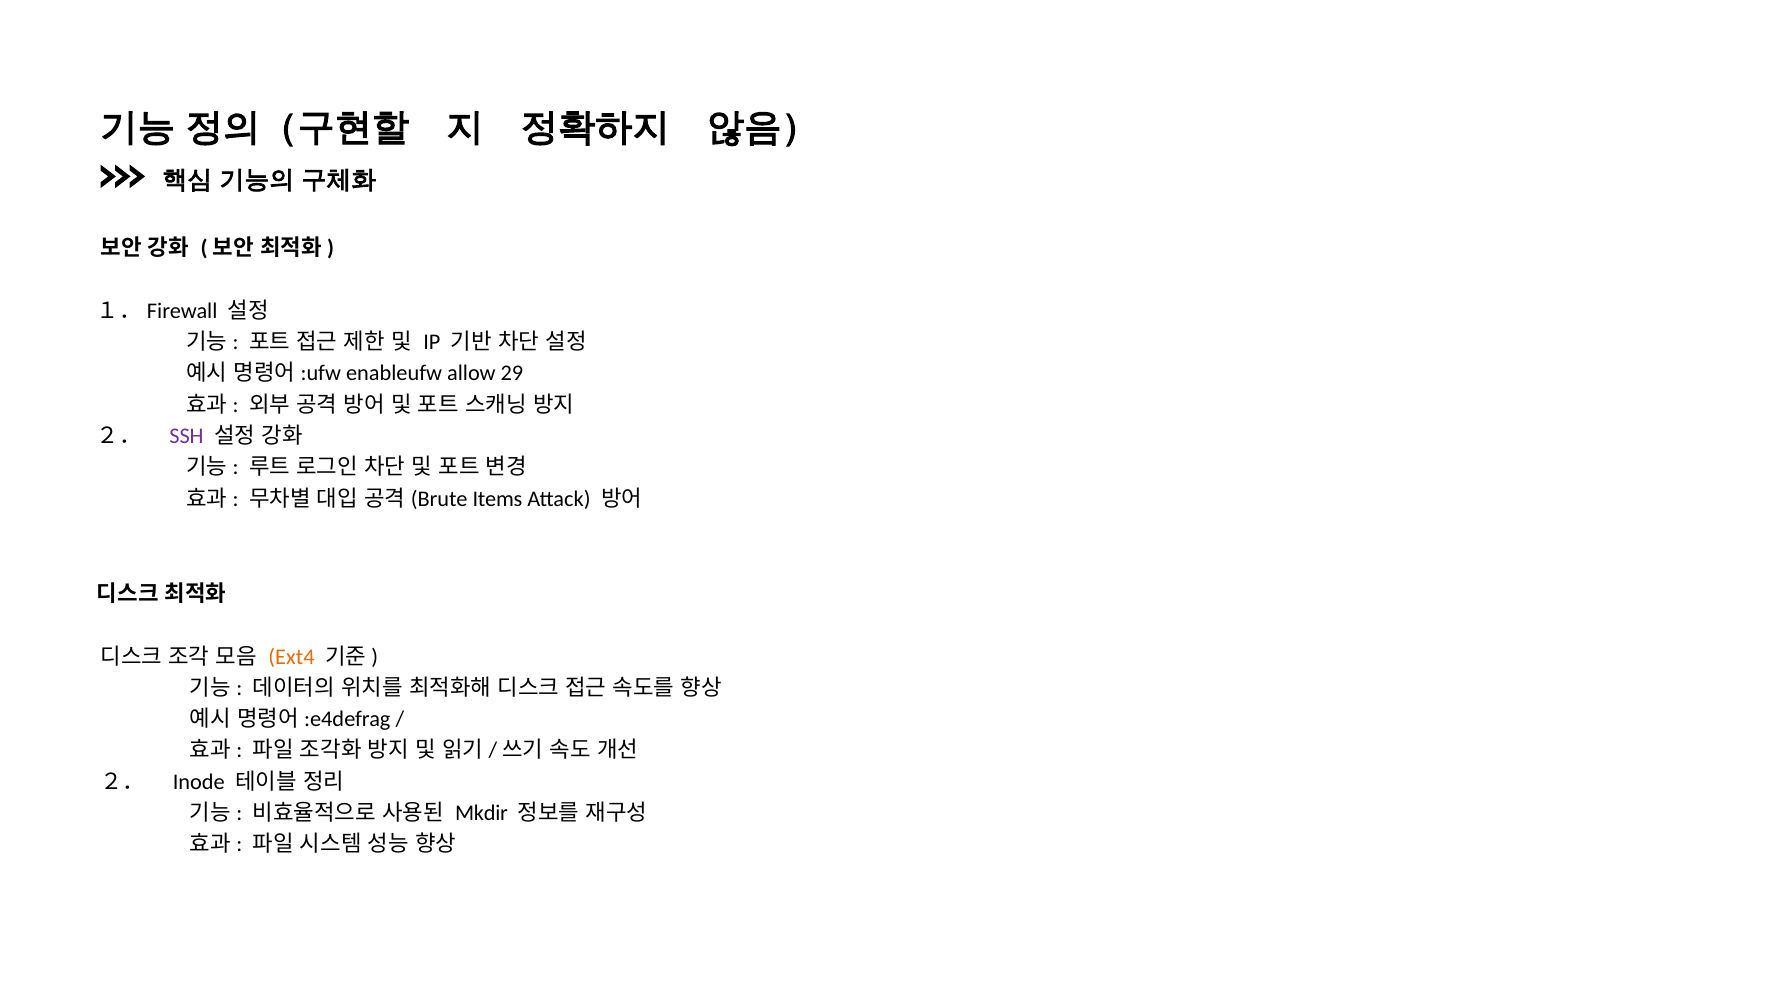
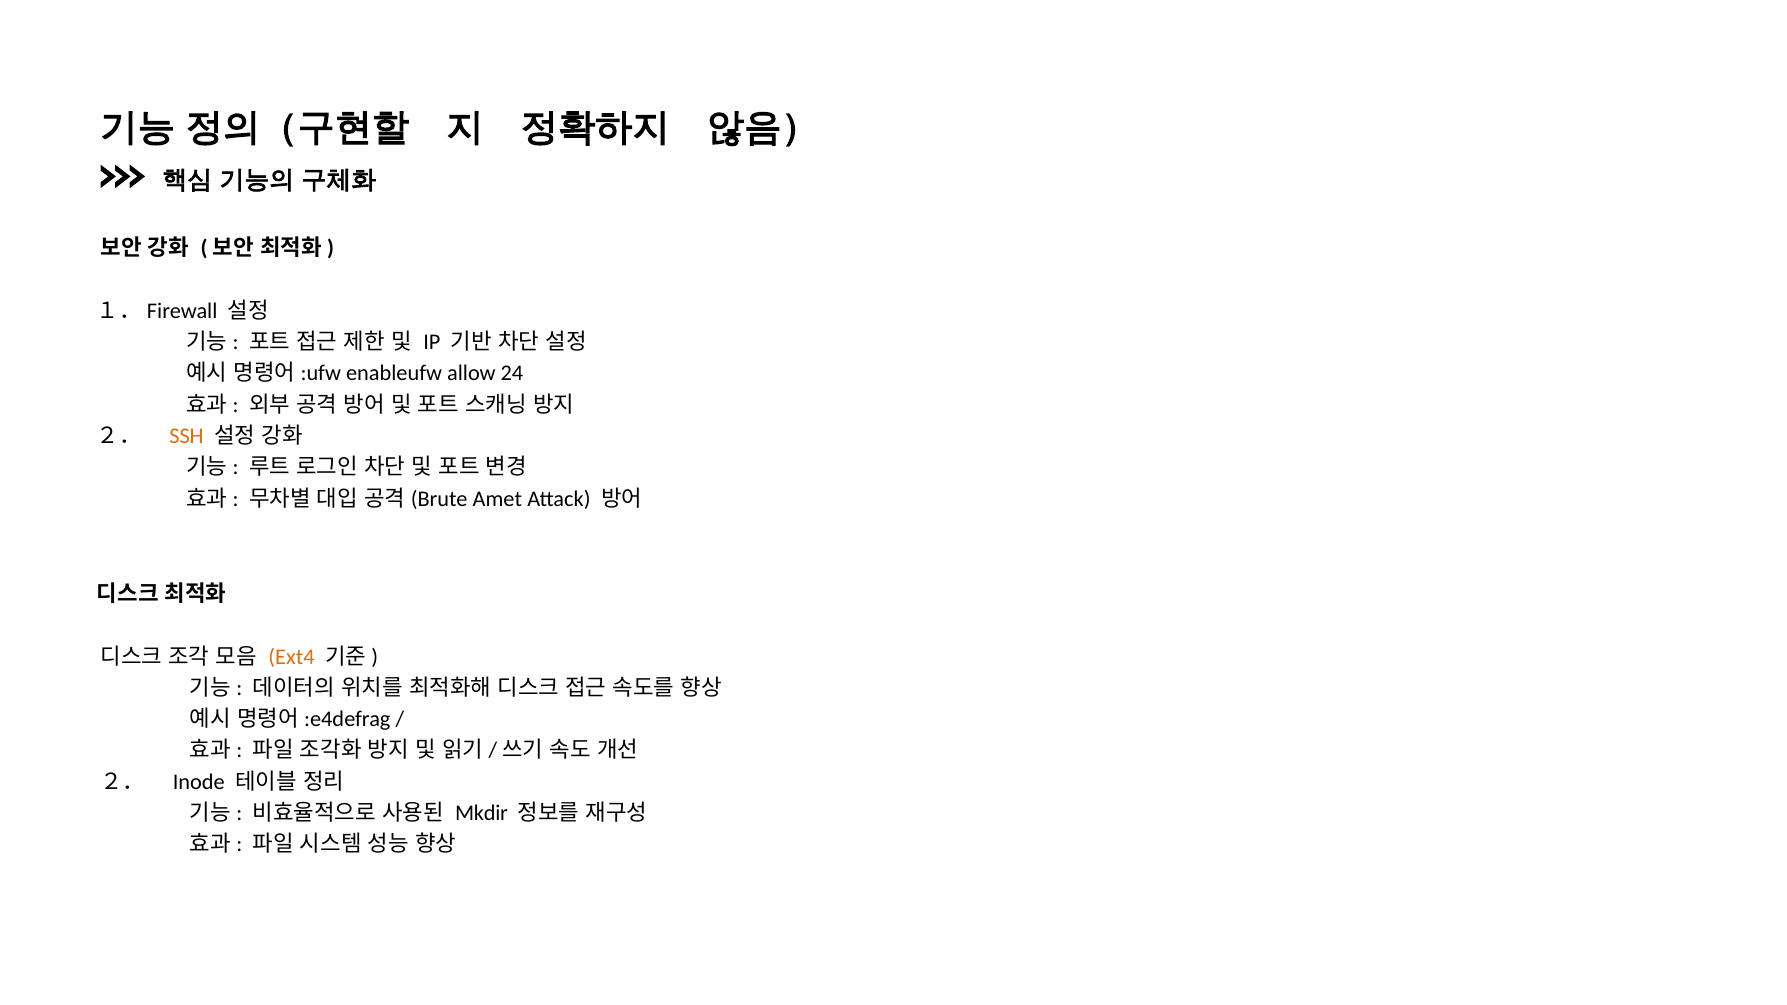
29: 29 -> 24
SSH colour: purple -> orange
Items: Items -> Amet
